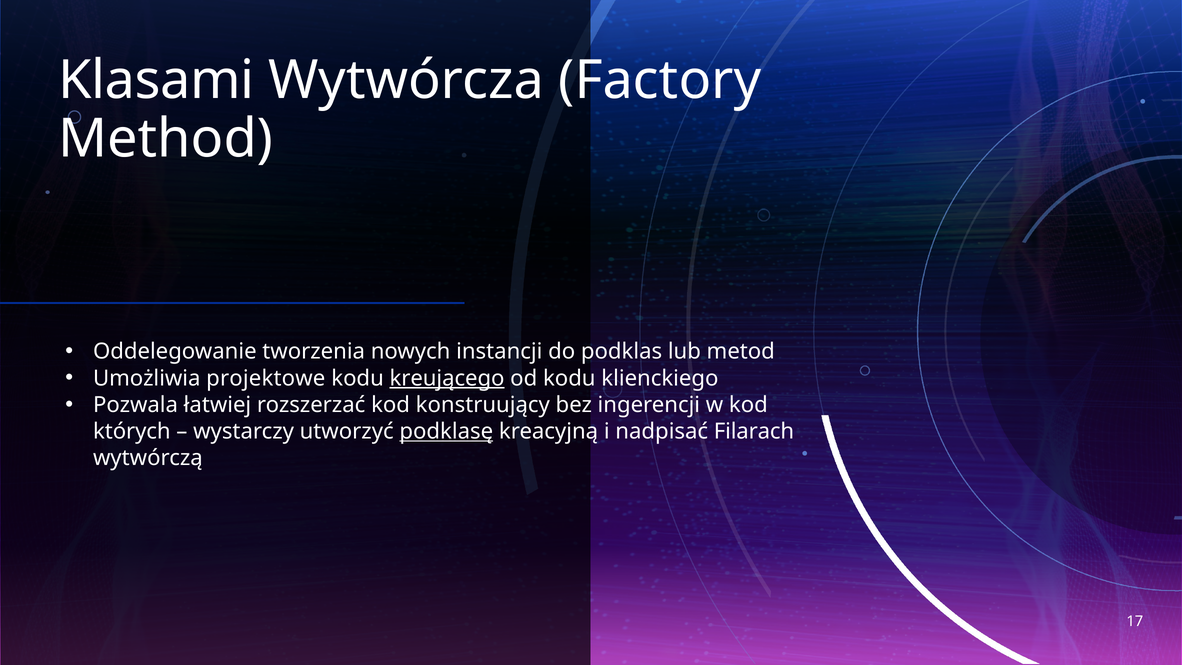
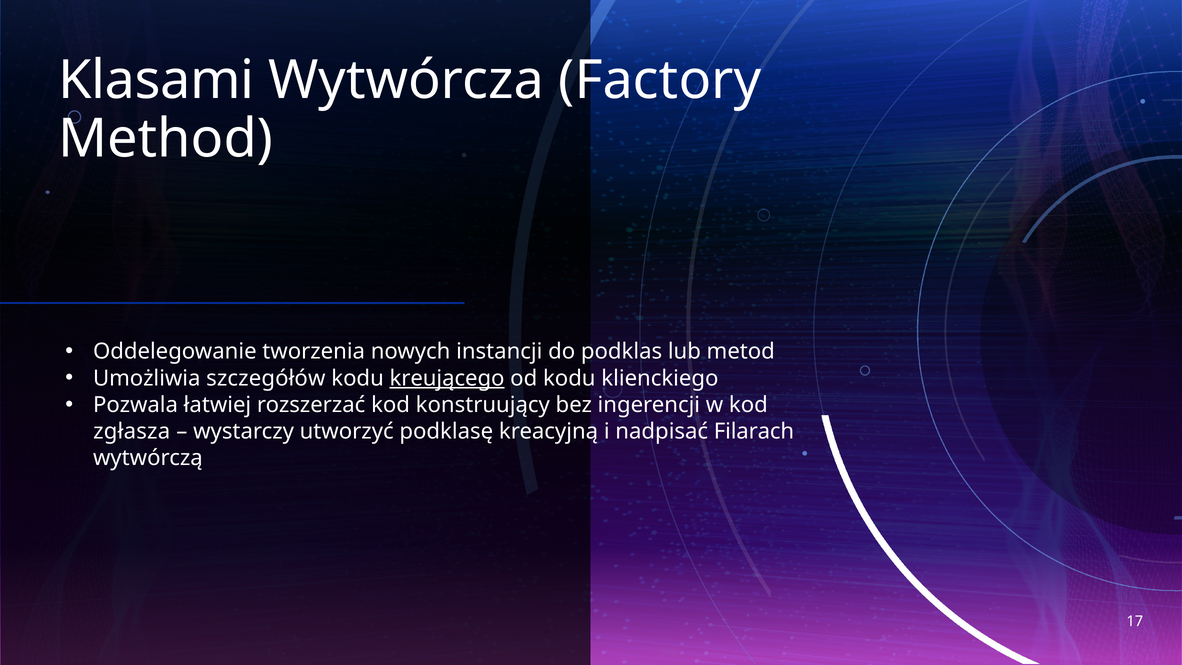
projektowe: projektowe -> szczegółów
których: których -> zgłasza
podklasę underline: present -> none
